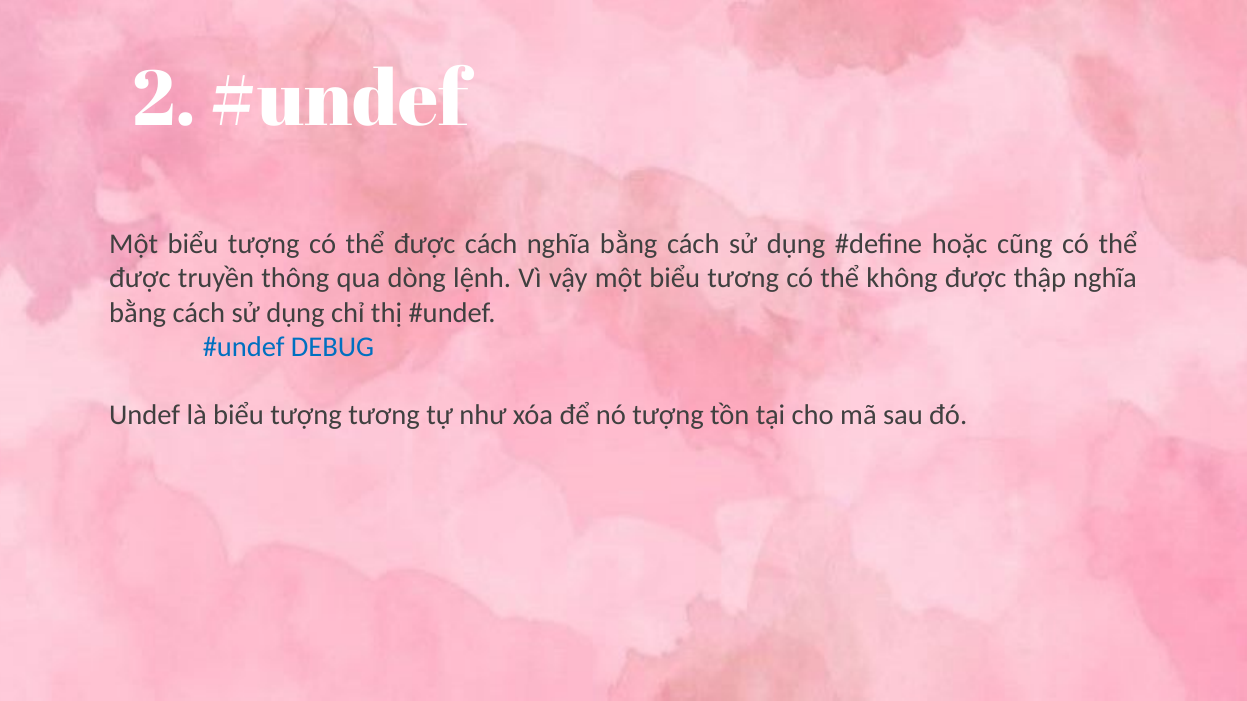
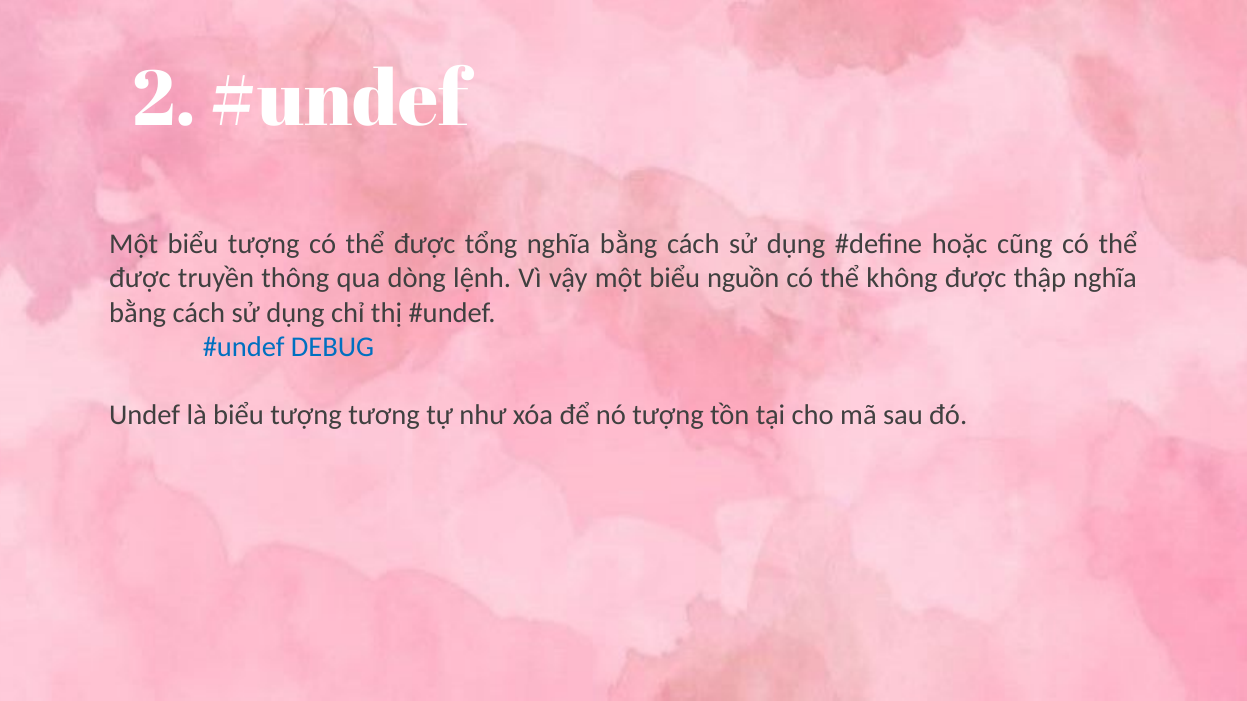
được cách: cách -> tổng
biểu tương: tương -> nguồn
